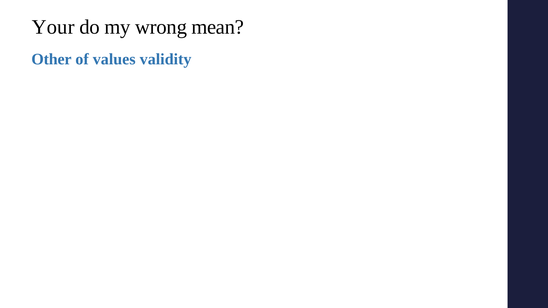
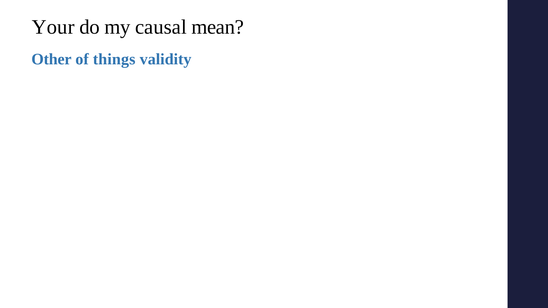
wrong: wrong -> causal
values: values -> things
